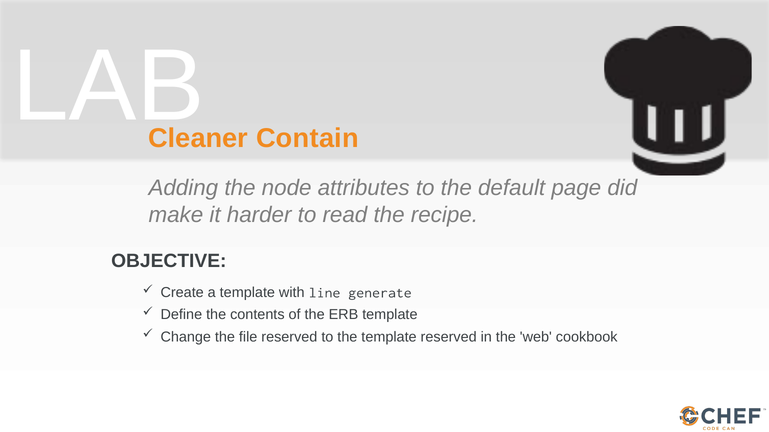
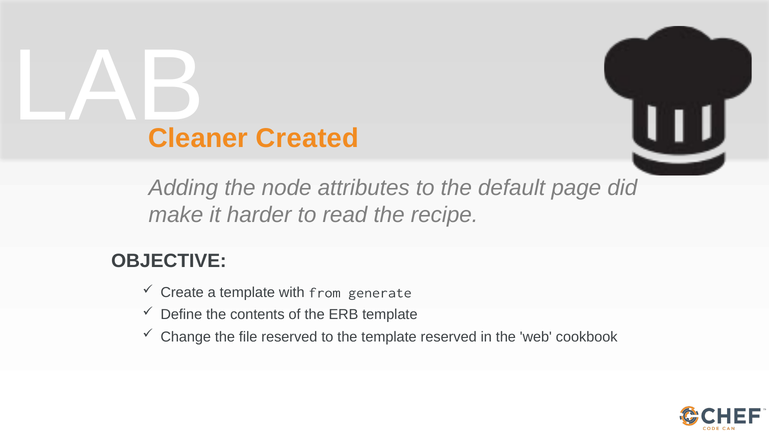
Contain: Contain -> Created
line: line -> from
